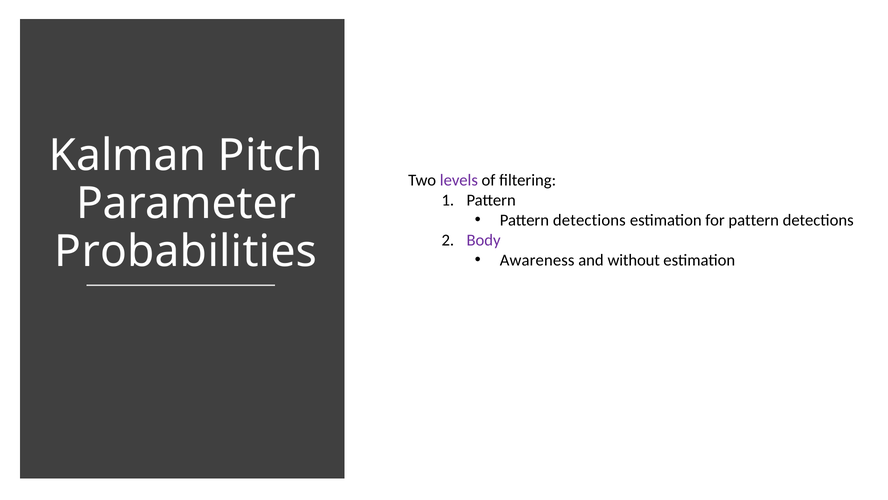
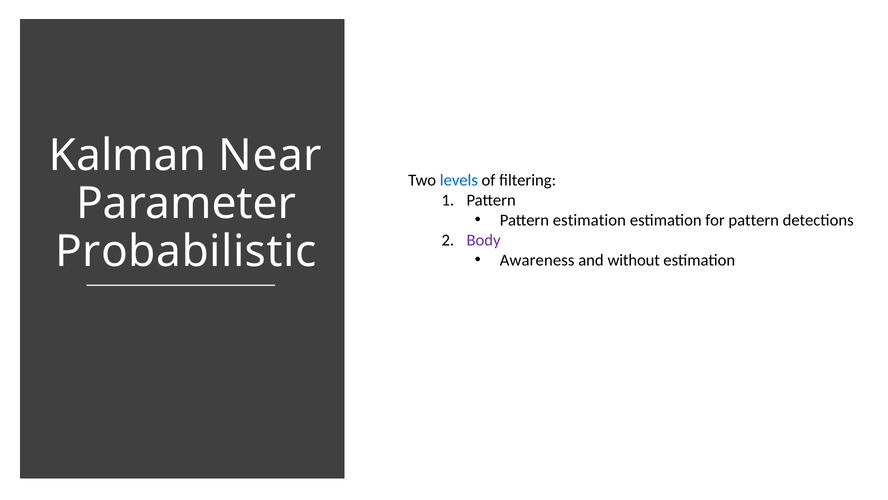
Pitch: Pitch -> Near
levels colour: purple -> blue
detections at (589, 220): detections -> estimation
Probabilities: Probabilities -> Probabilistic
